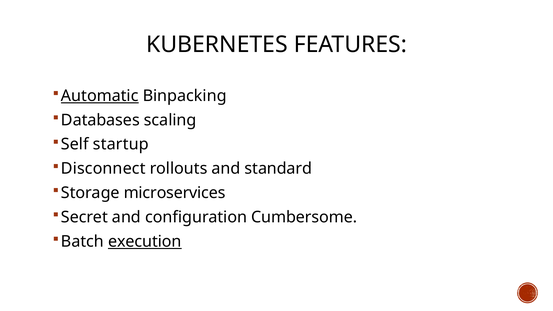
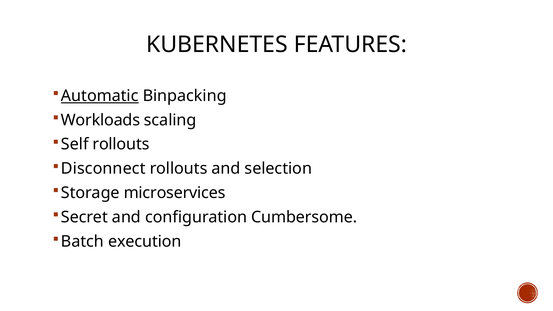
Databases: Databases -> Workloads
Self startup: startup -> rollouts
standard: standard -> selection
execution underline: present -> none
